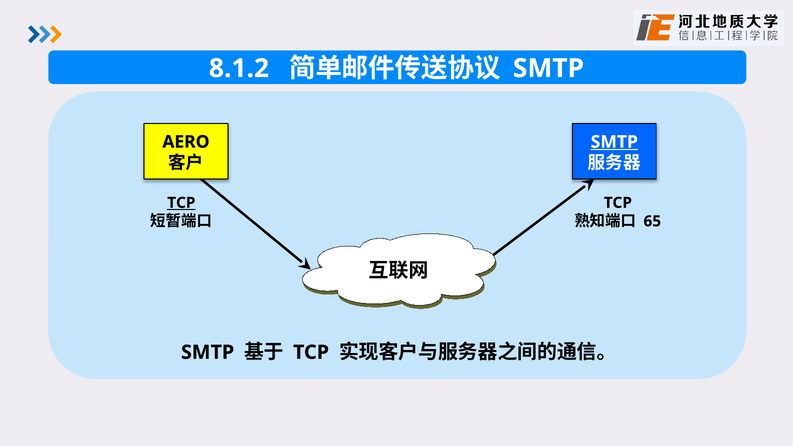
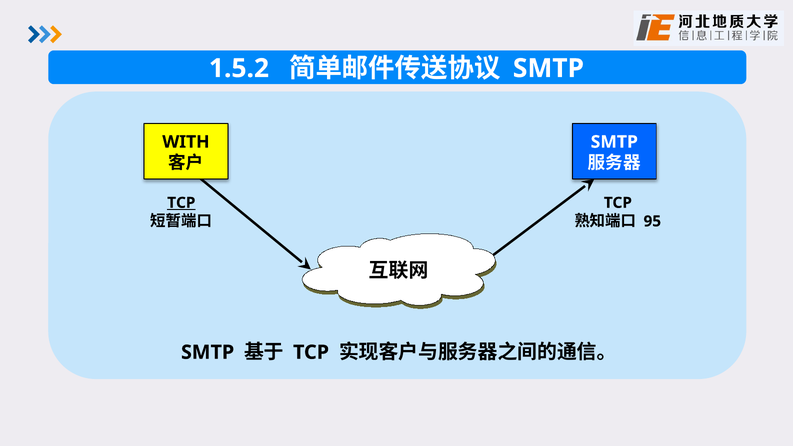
8.1.2: 8.1.2 -> 1.5.2
AERO: AERO -> WITH
SMTP at (614, 142) underline: present -> none
65: 65 -> 95
